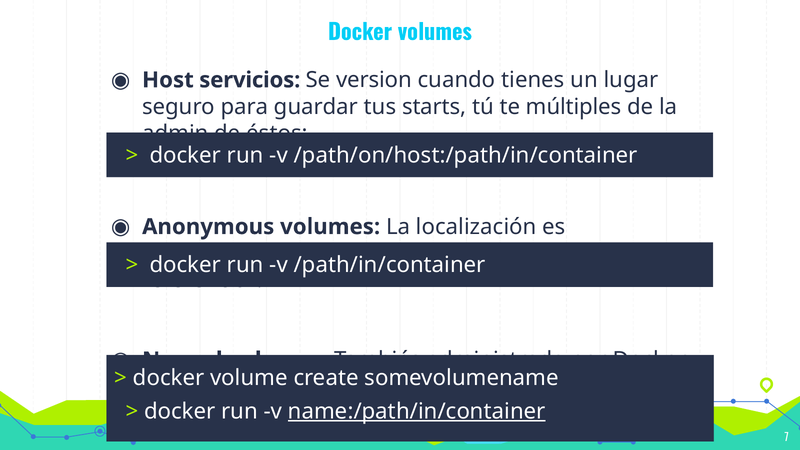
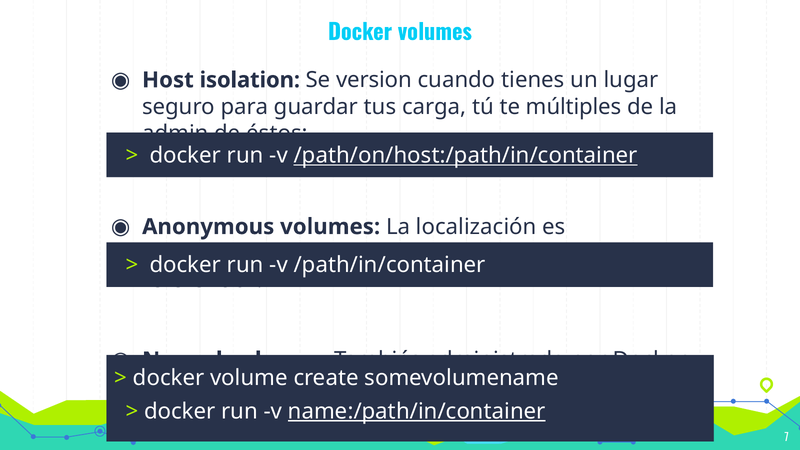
servicios: servicios -> isolation
starts: starts -> carga
/path/on/host:/path/in/container underline: none -> present
